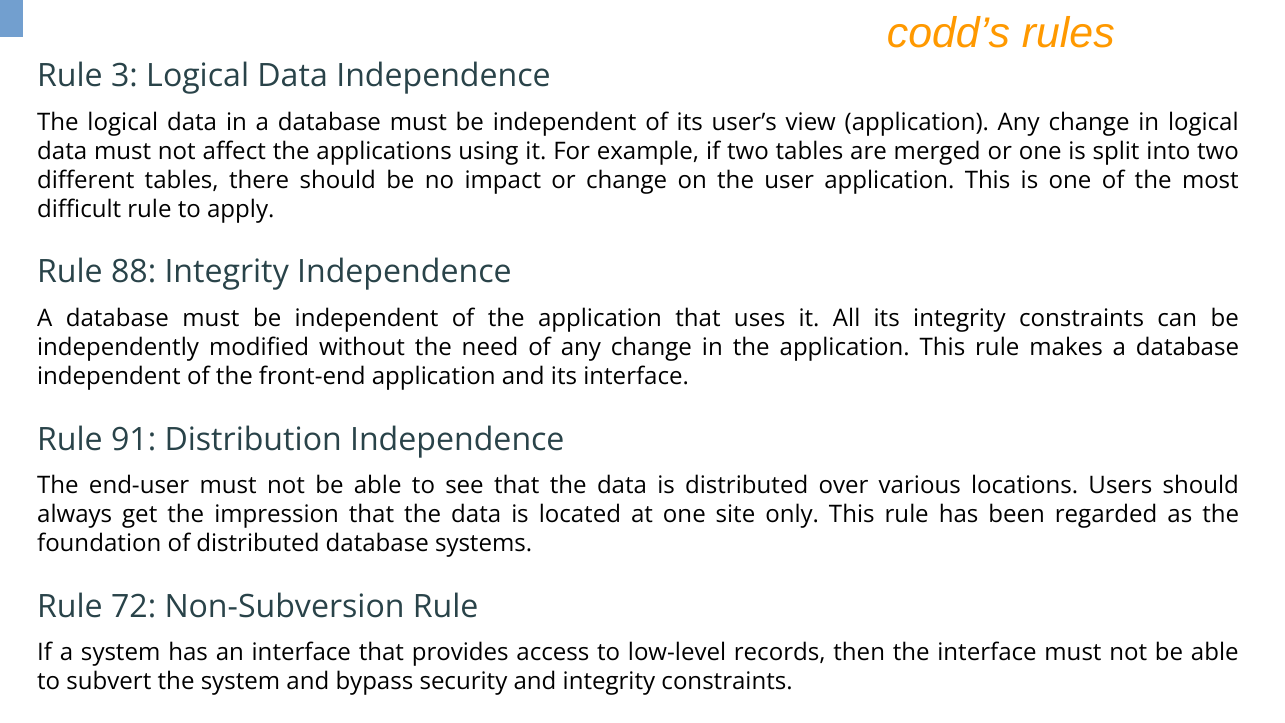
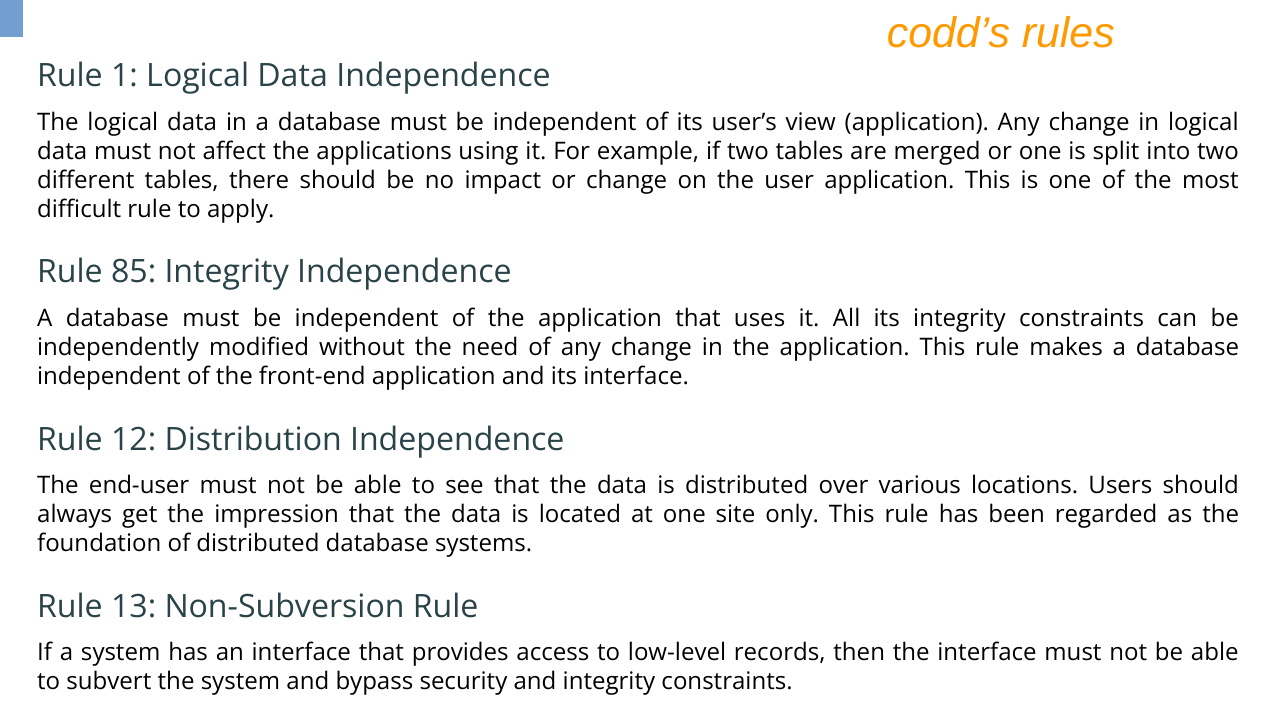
3: 3 -> 1
88: 88 -> 85
91: 91 -> 12
72: 72 -> 13
